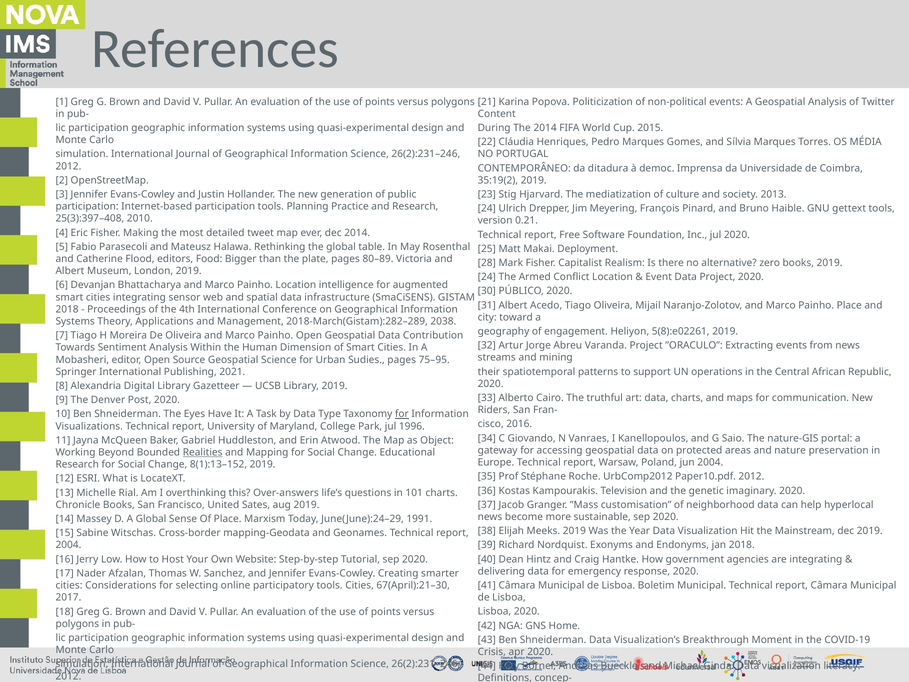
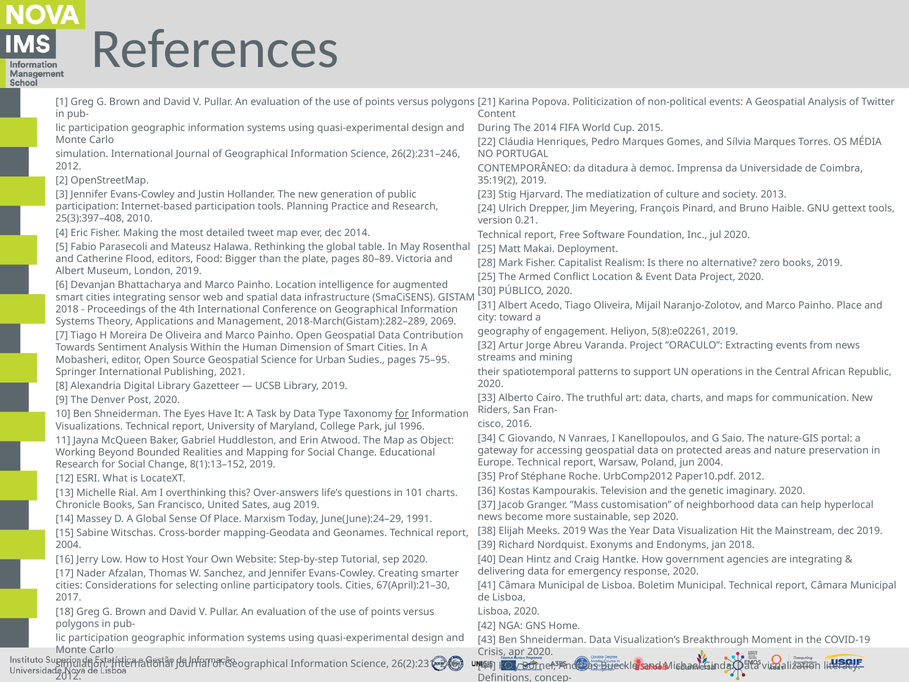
24 at (487, 277): 24 -> 25
2038: 2038 -> 2069
Realities underline: present -> none
